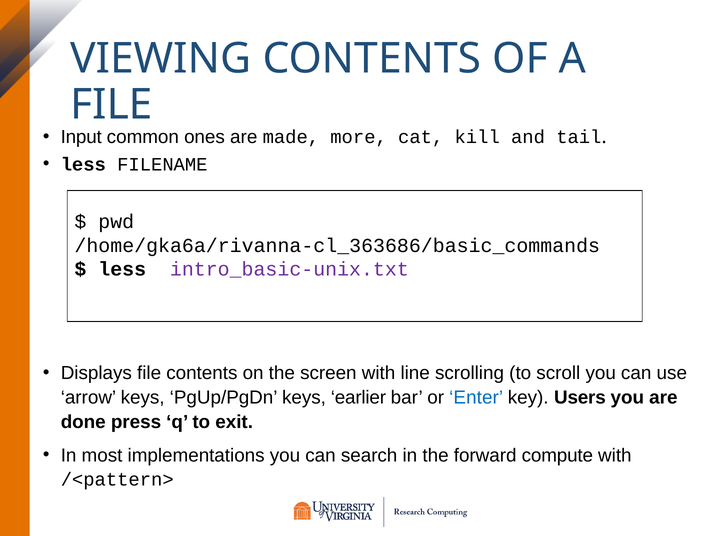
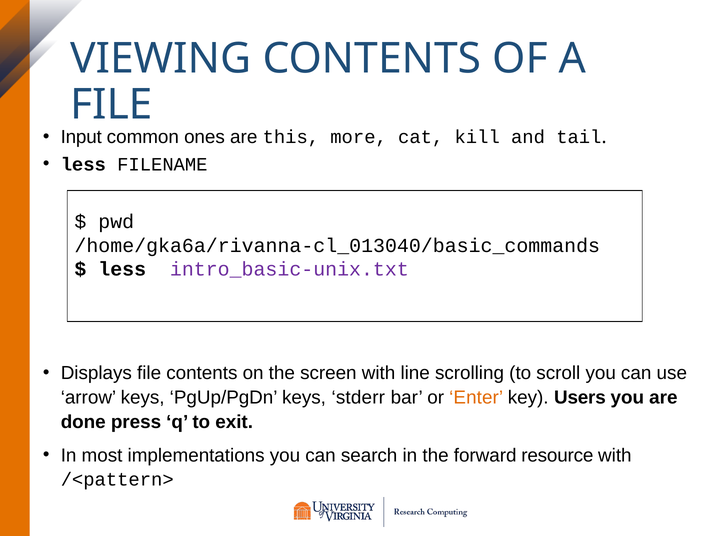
made: made -> this
/home/gka6a/rivanna-cl_363686/basic_commands: /home/gka6a/rivanna-cl_363686/basic_commands -> /home/gka6a/rivanna-cl_013040/basic_commands
earlier: earlier -> stderr
Enter colour: blue -> orange
compute: compute -> resource
